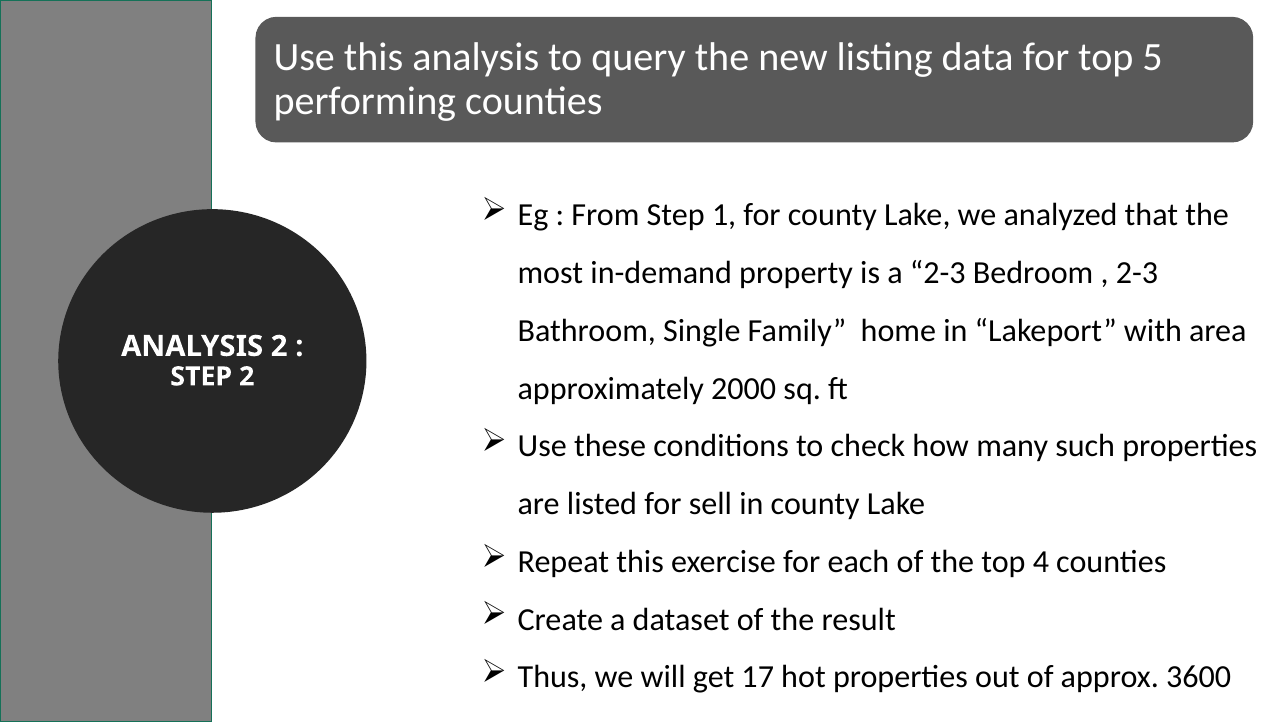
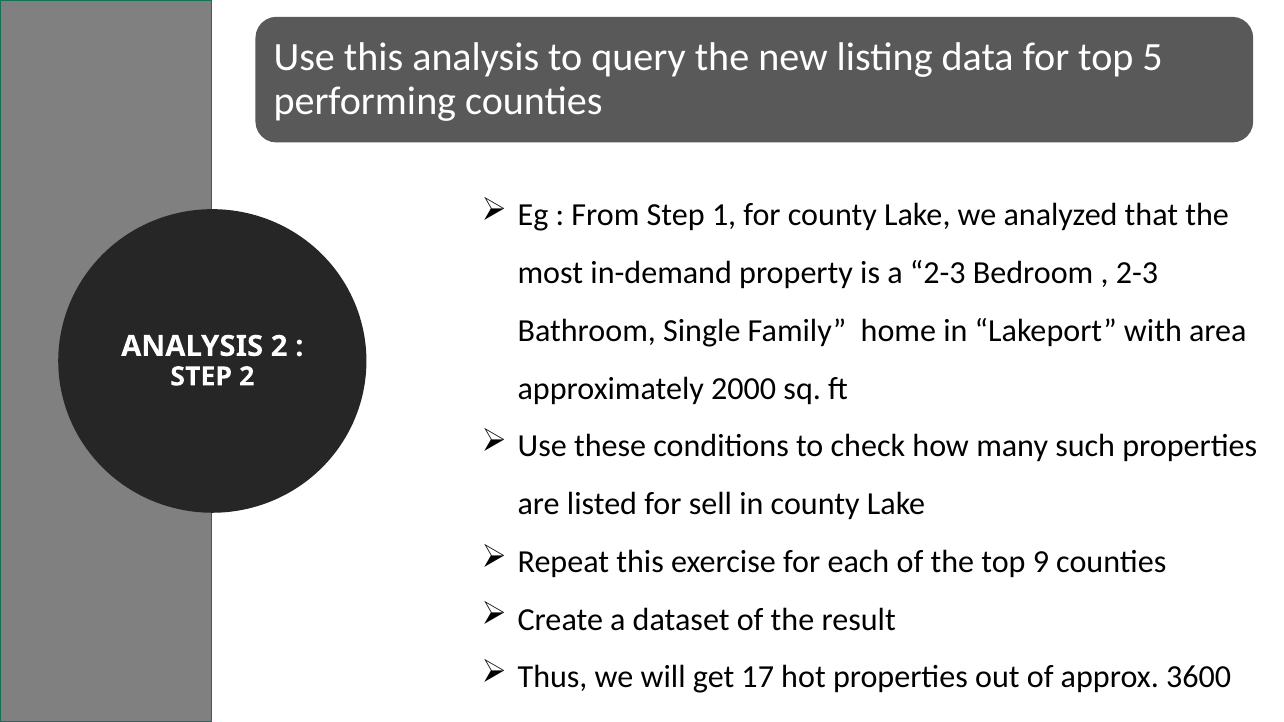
4: 4 -> 9
